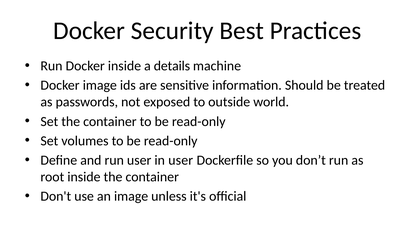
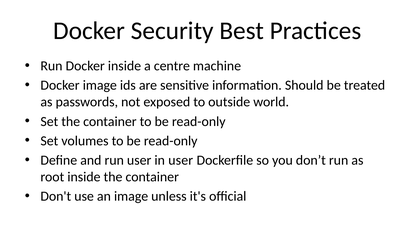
details: details -> centre
